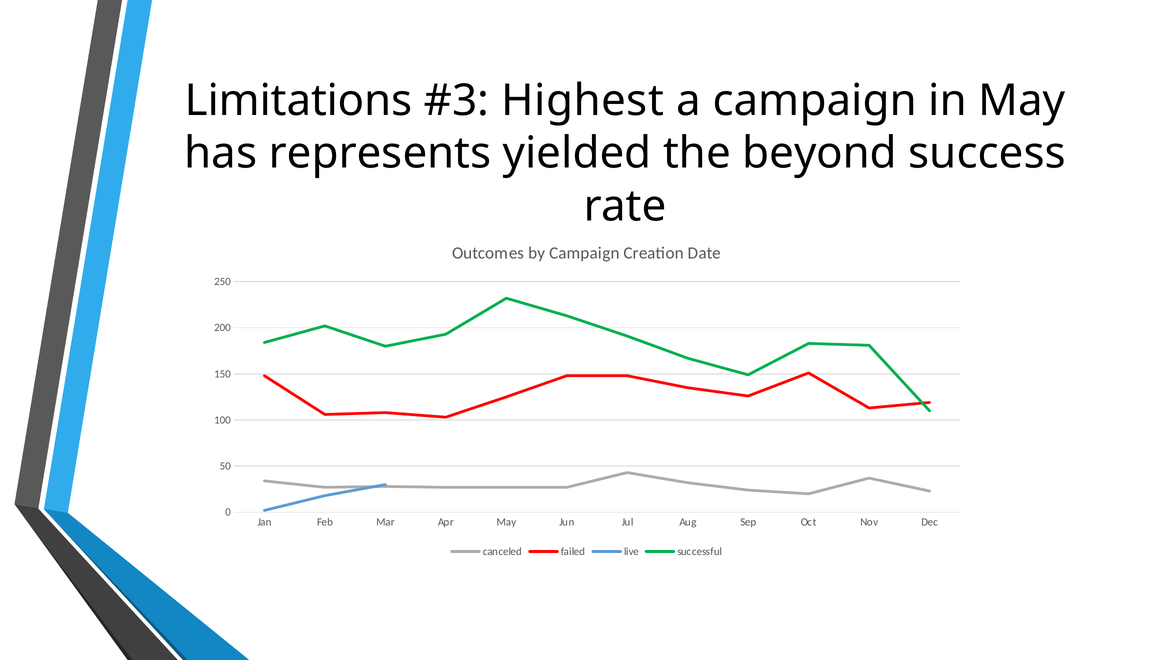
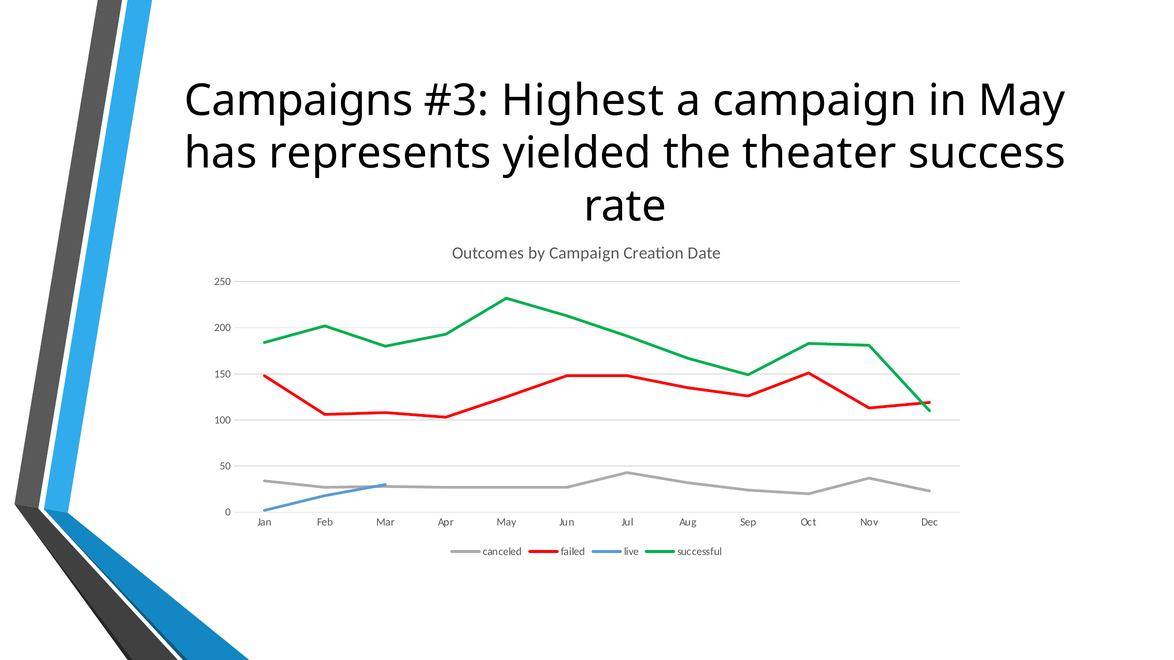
Limitations: Limitations -> Campaigns
beyond: beyond -> theater
